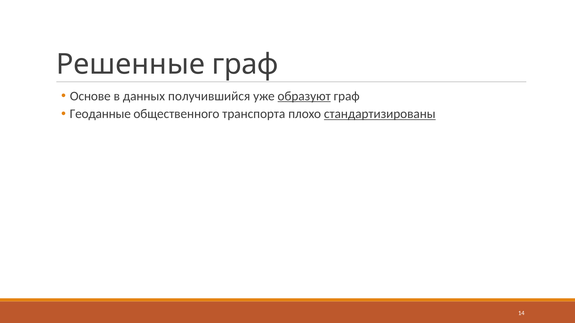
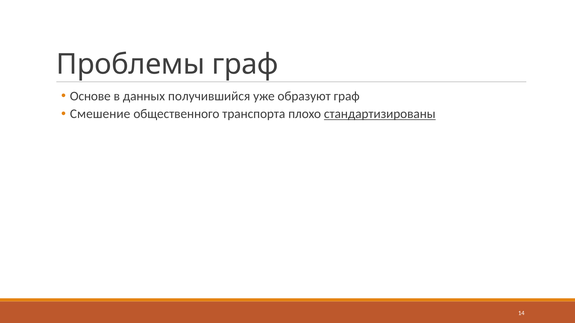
Решенные: Решенные -> Проблемы
образуют underline: present -> none
Геоданные: Геоданные -> Смешение
